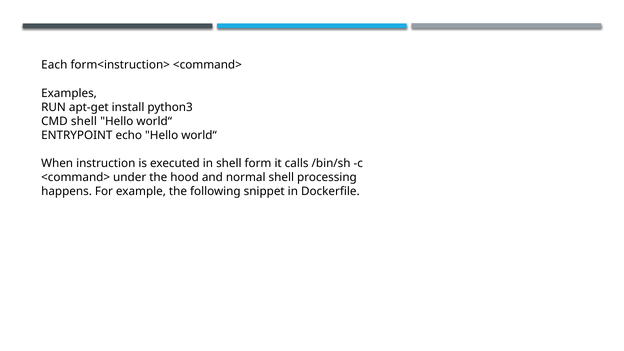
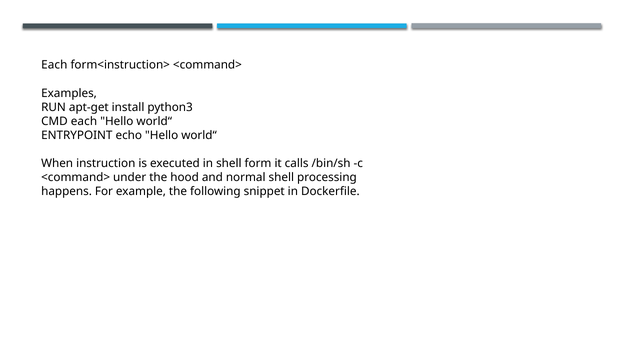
CMD shell: shell -> each
